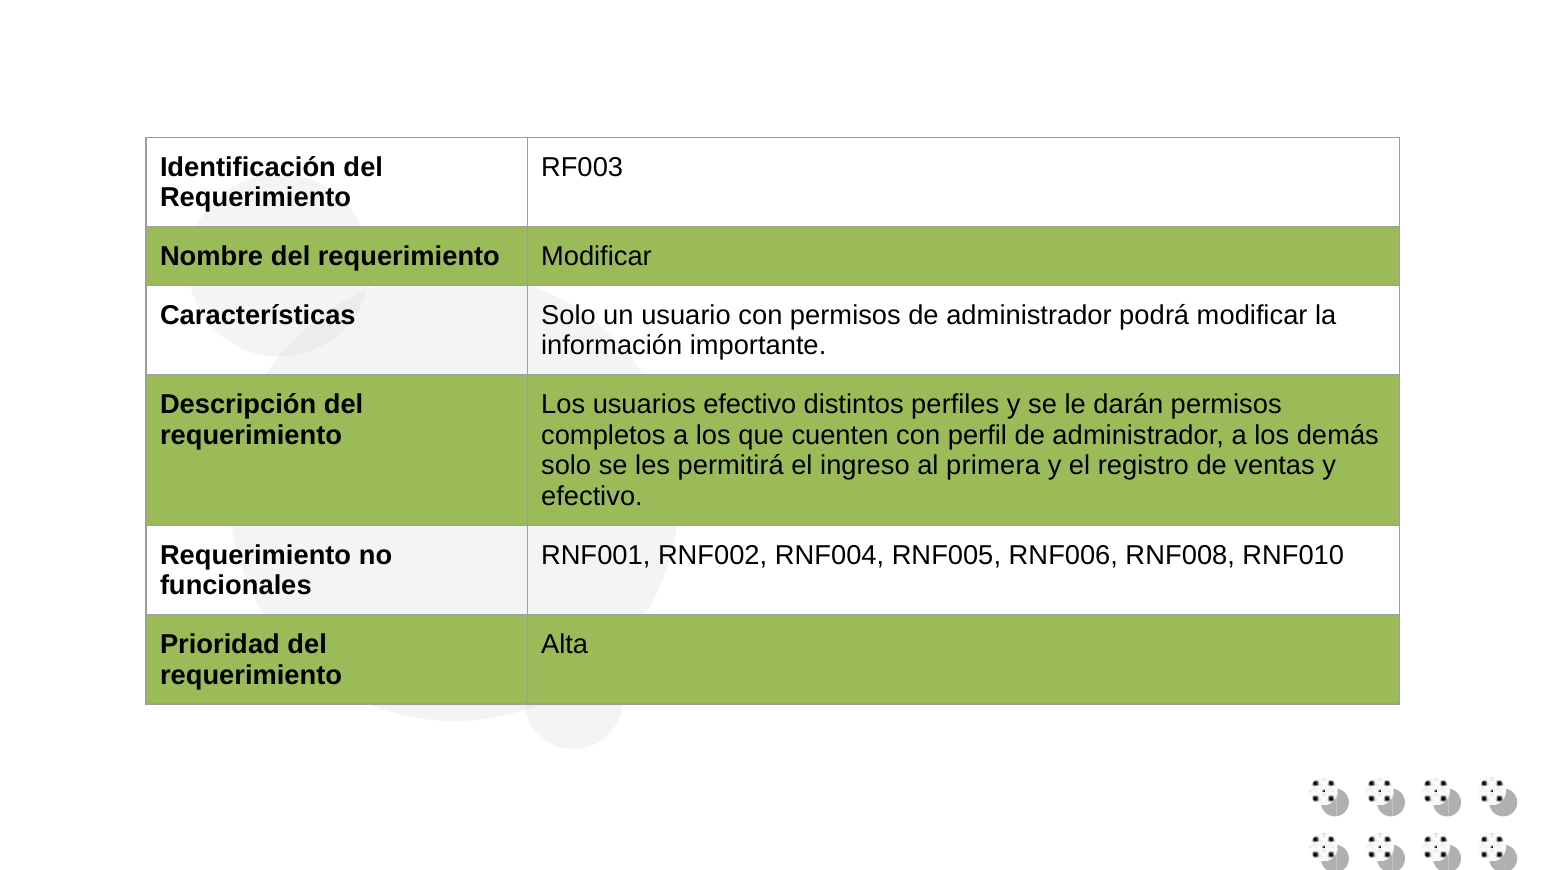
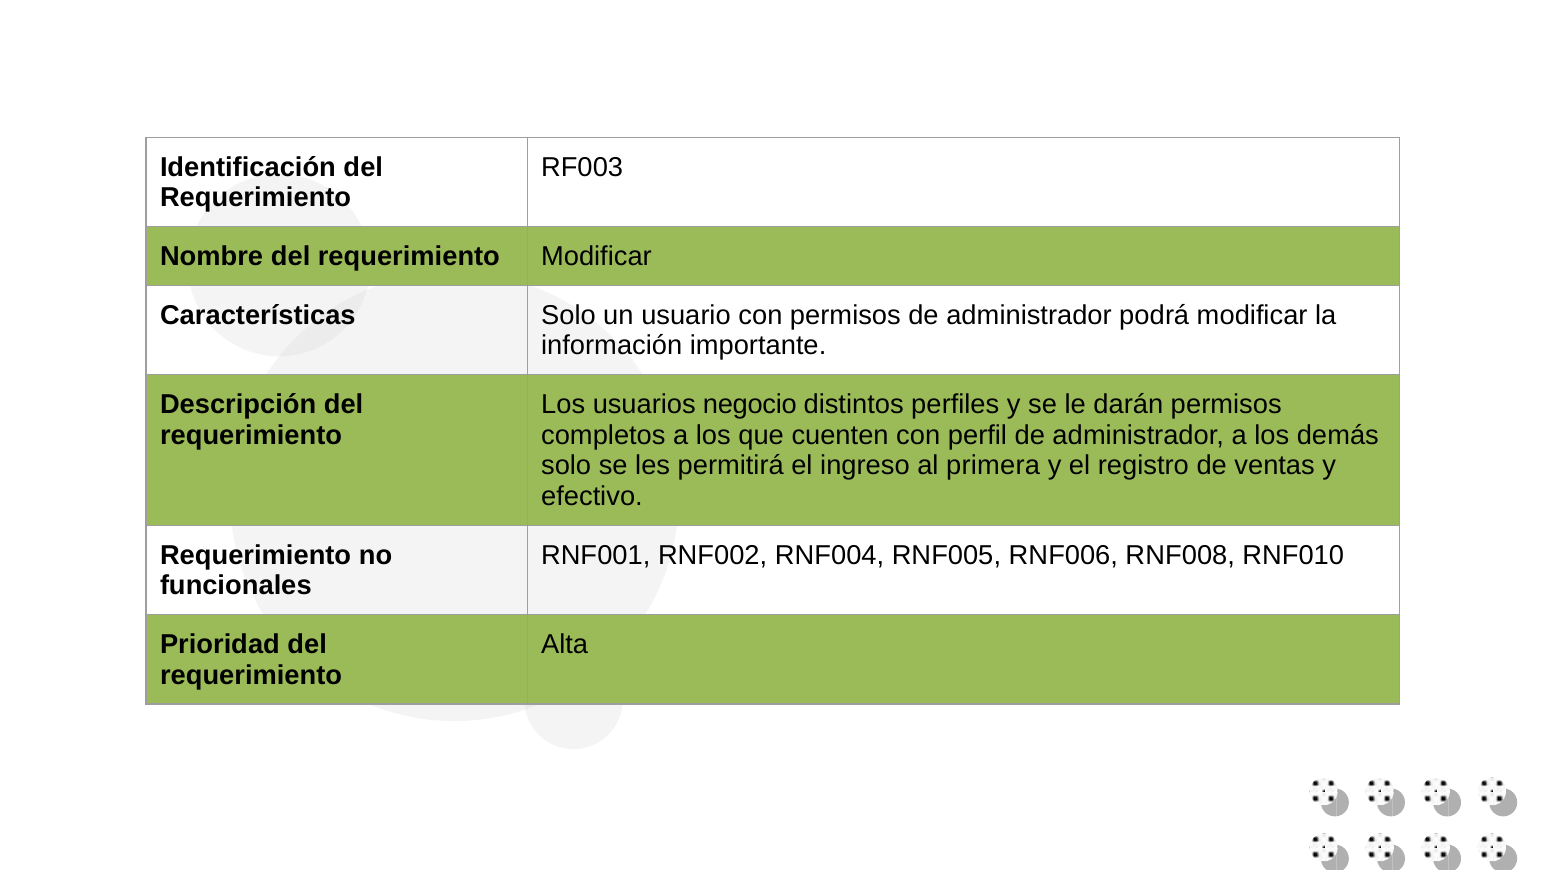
usuarios efectivo: efectivo -> negocio
